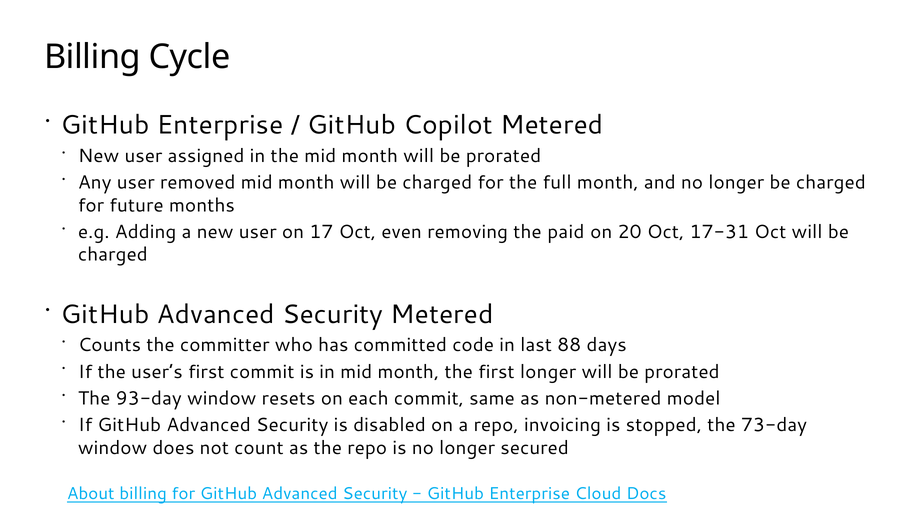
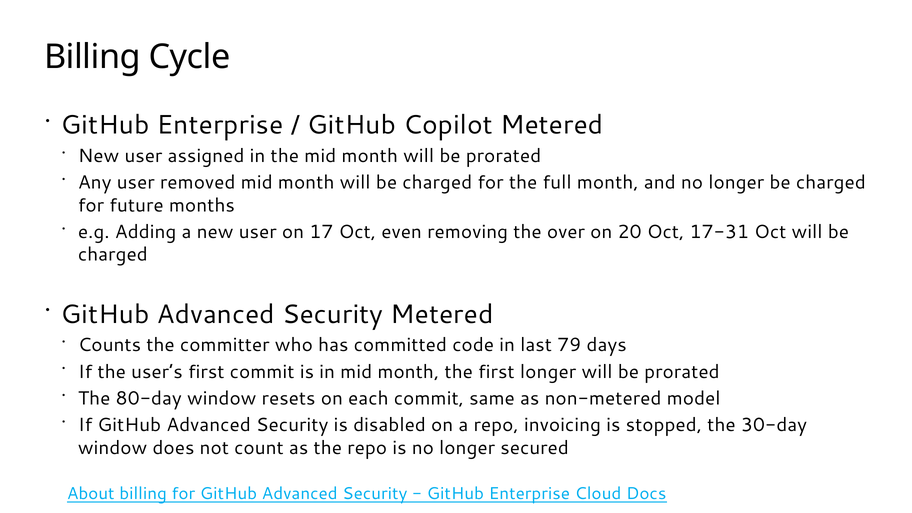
paid: paid -> over
88: 88 -> 79
93-day: 93-day -> 80-day
73-day: 73-day -> 30-day
